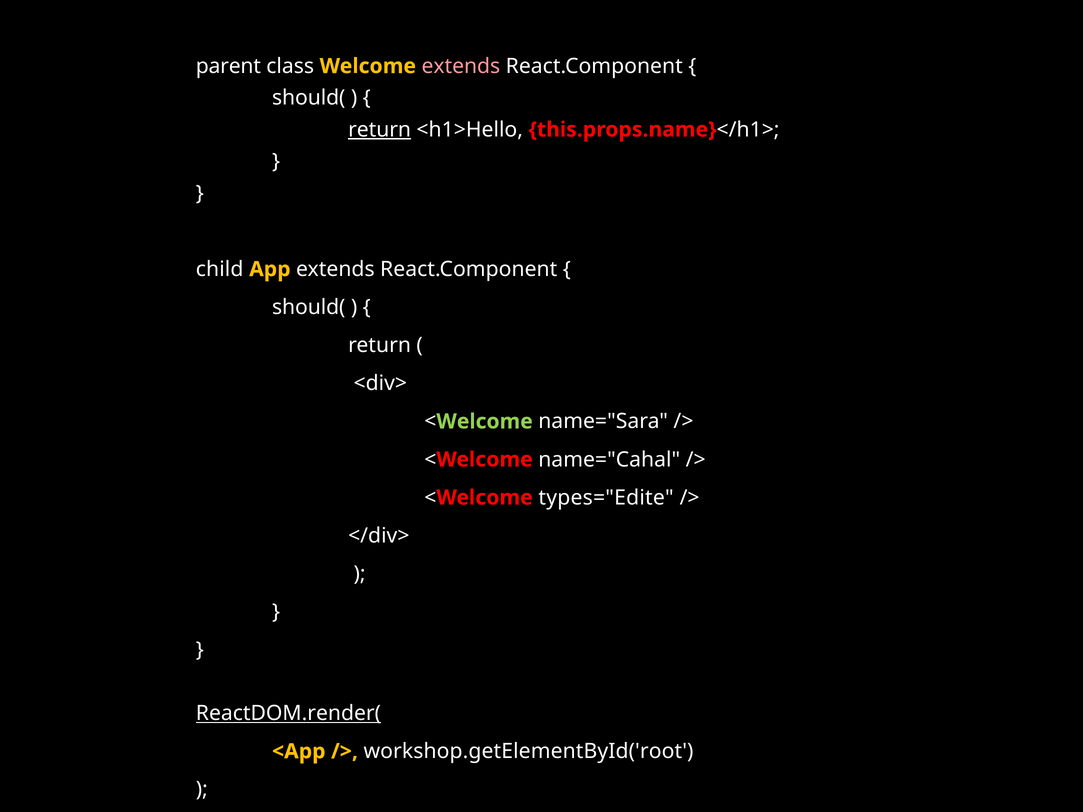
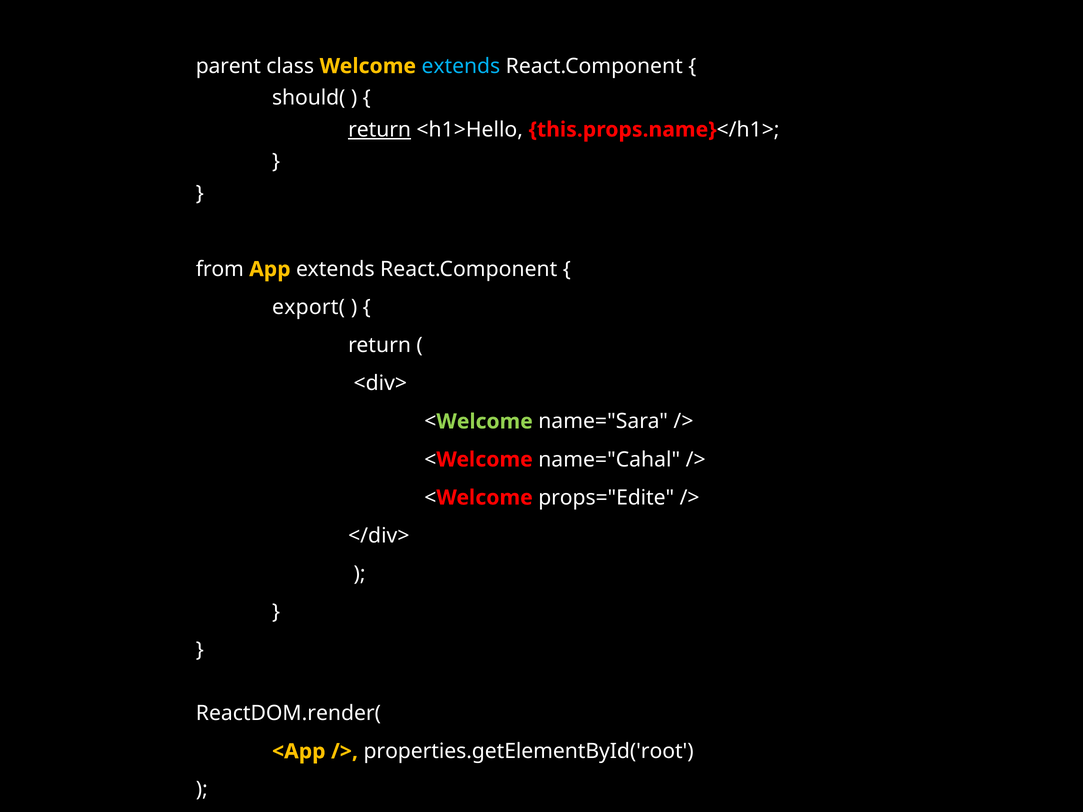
extends at (461, 66) colour: pink -> light blue
child: child -> from
should( at (309, 307): should( -> export(
types="Edite: types="Edite -> props="Edite
ReactDOM.render( underline: present -> none
workshop.getElementById('root: workshop.getElementById('root -> properties.getElementById('root
